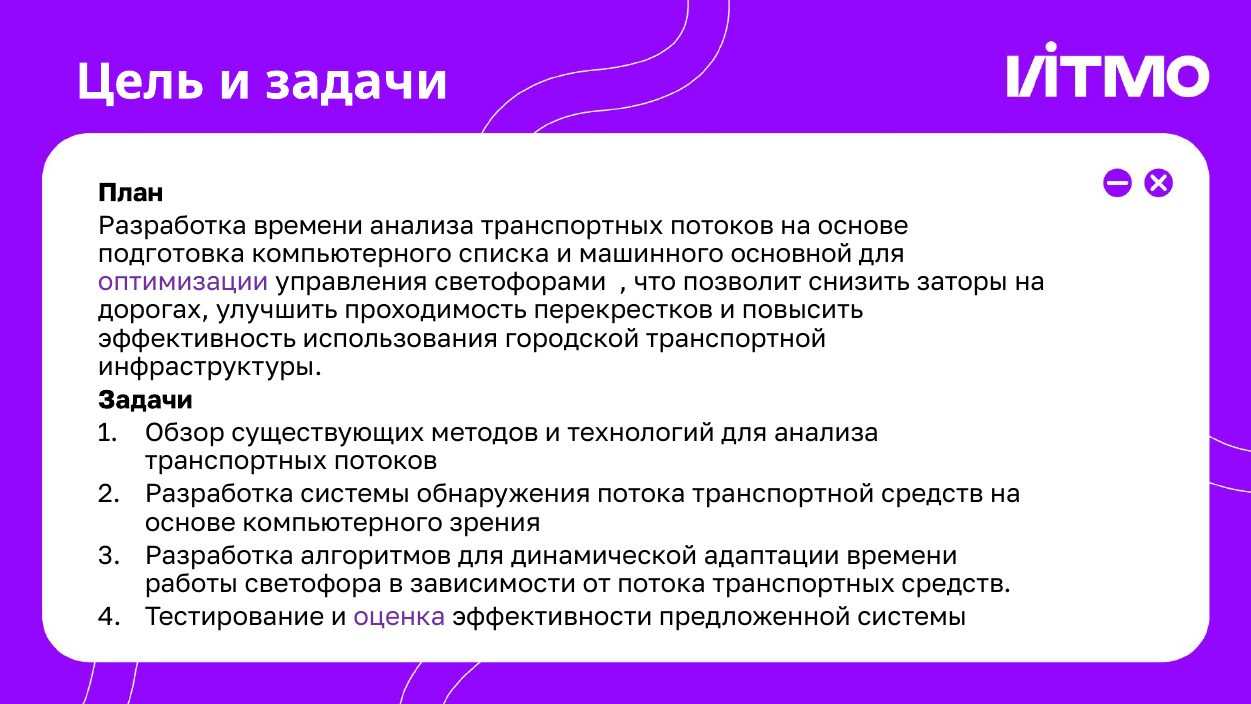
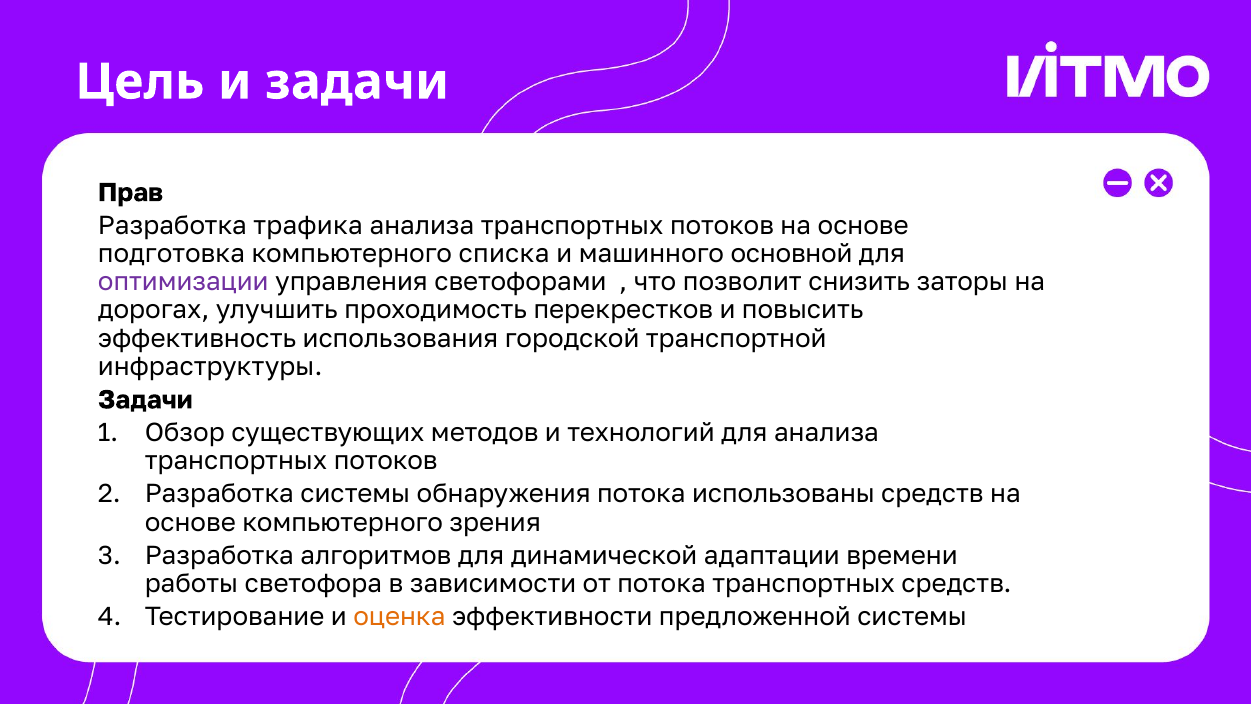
План: План -> Прав
Разработка времени: времени -> трафика
потока транспортной: транспортной -> использованы
оценка colour: purple -> orange
